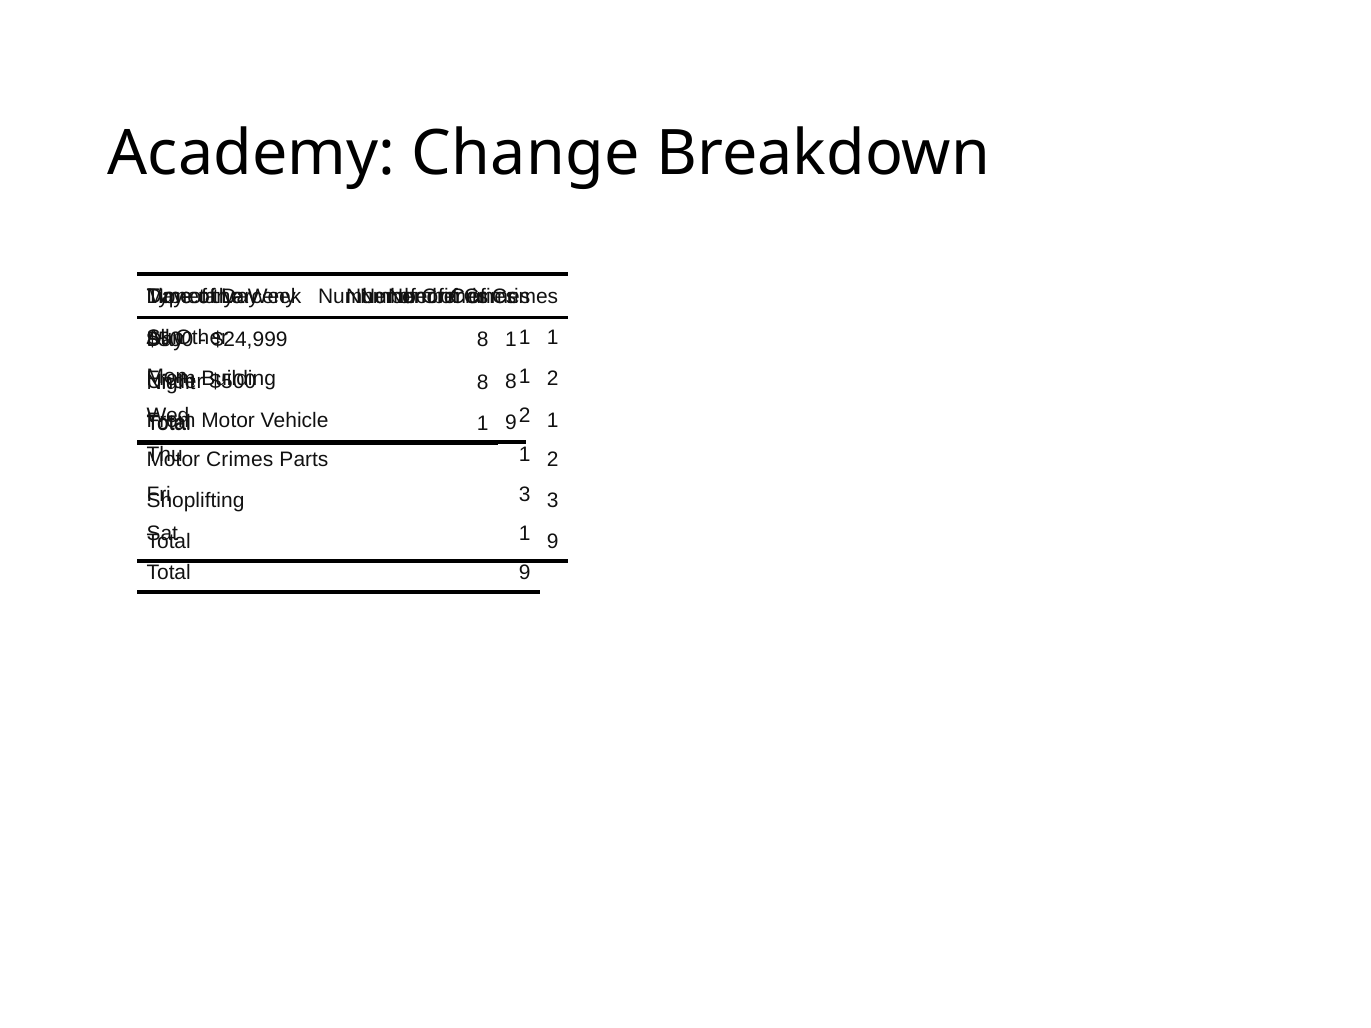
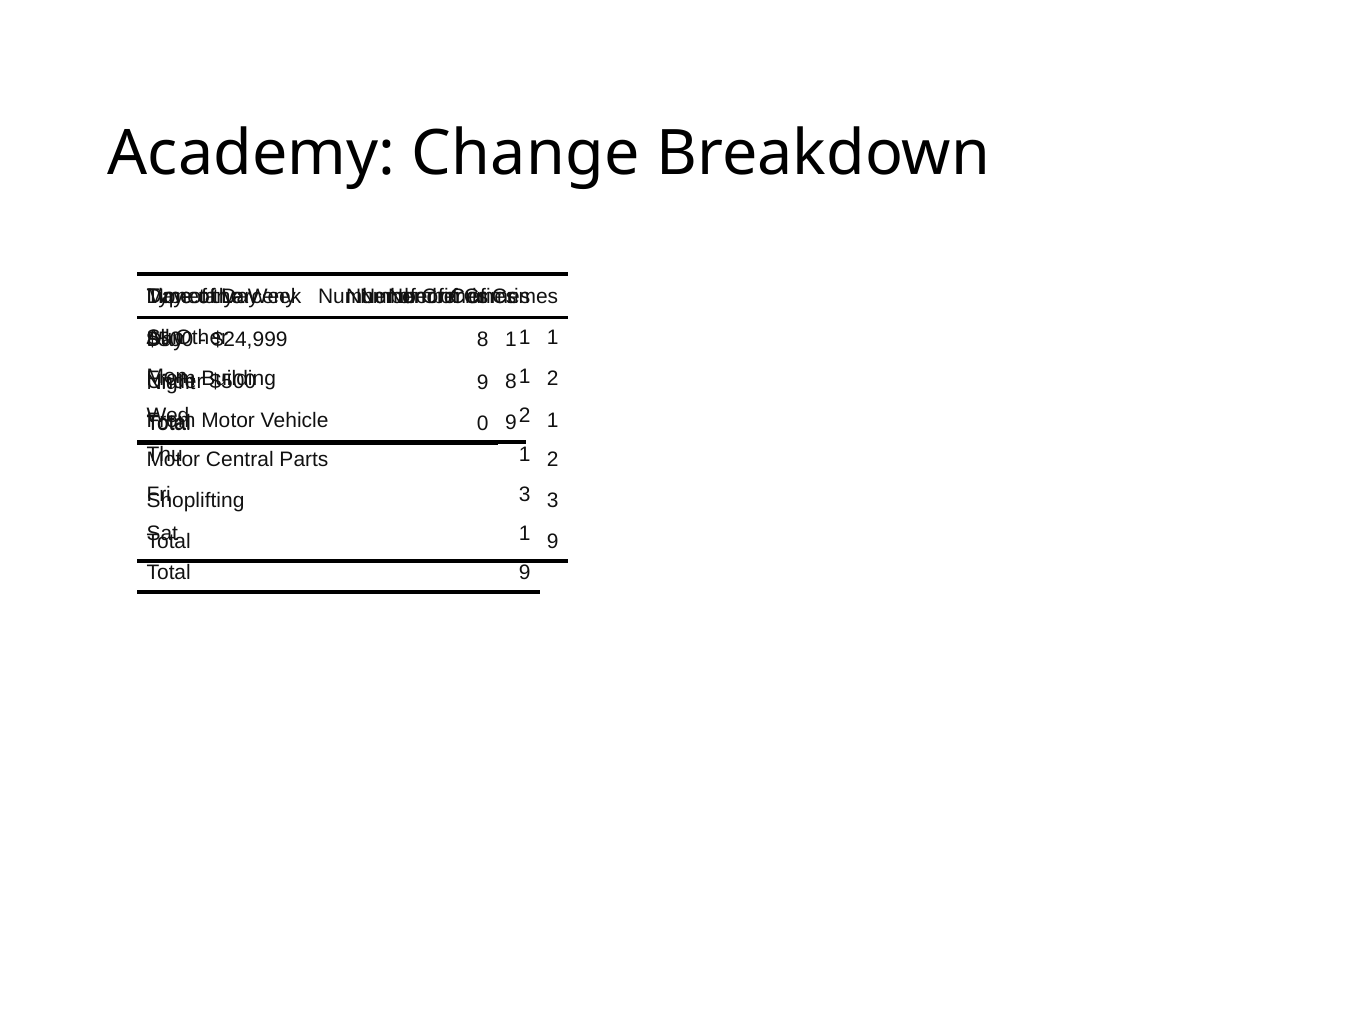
8 at (483, 383): 8 -> 9
1 at (483, 424): 1 -> 0
Crimes at (240, 459): Crimes -> Central
